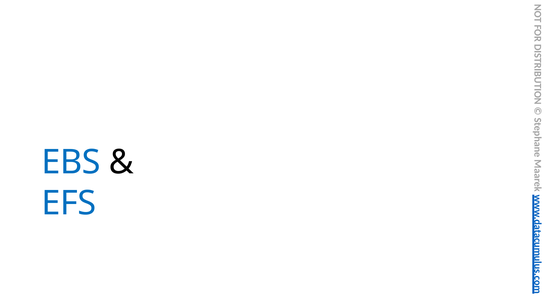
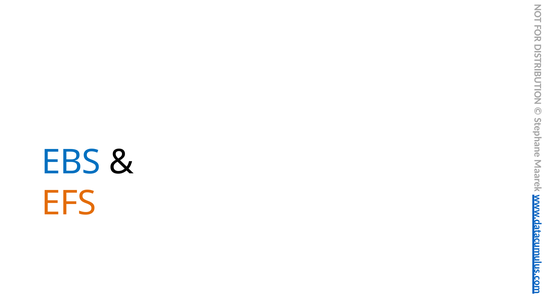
EFS colour: blue -> orange
